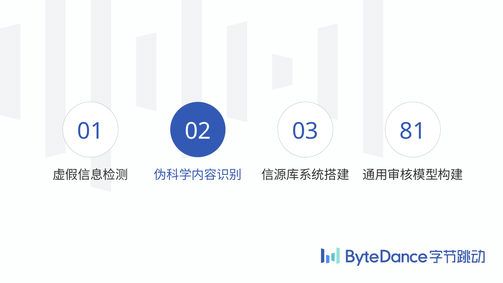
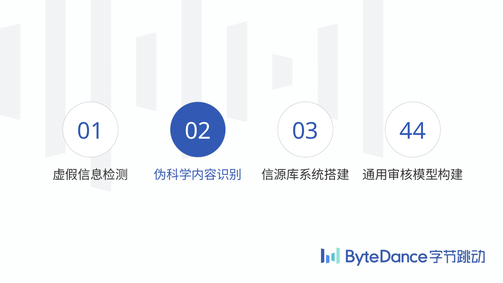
81: 81 -> 44
